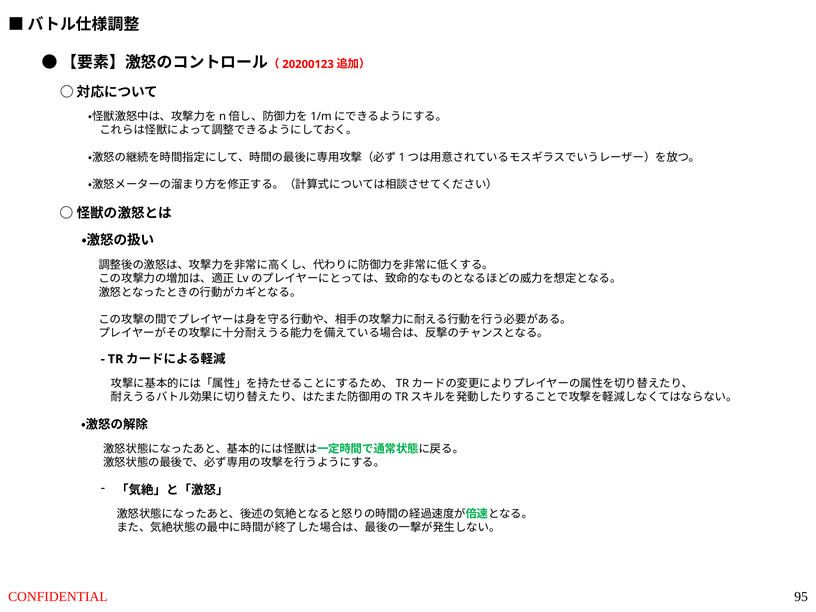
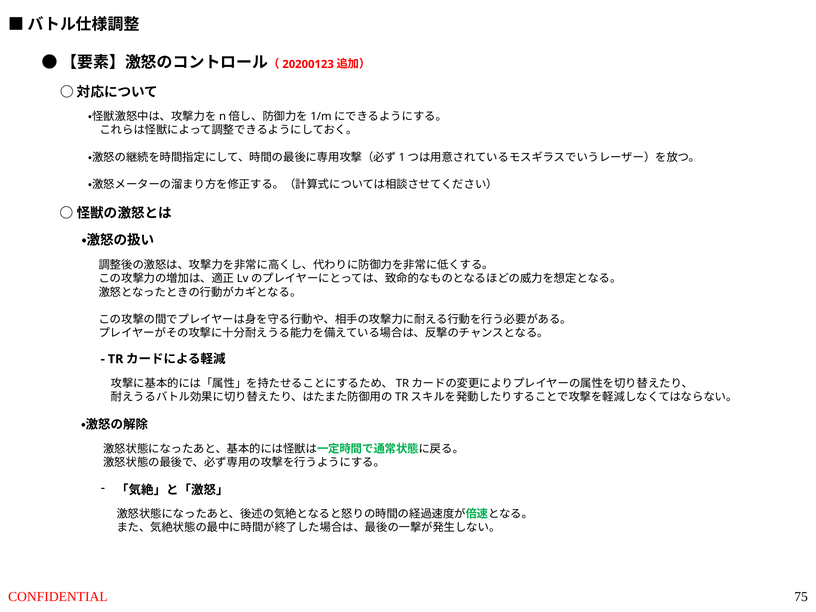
95: 95 -> 75
